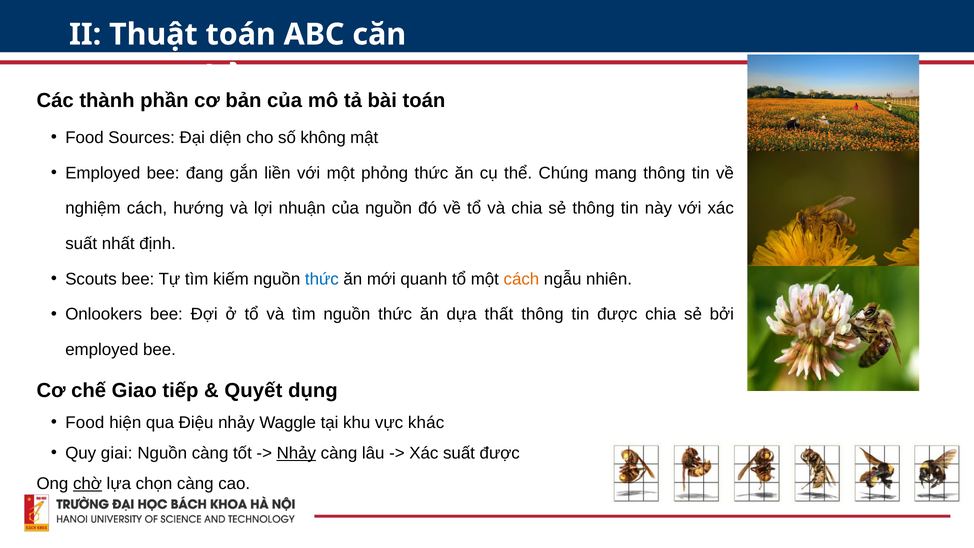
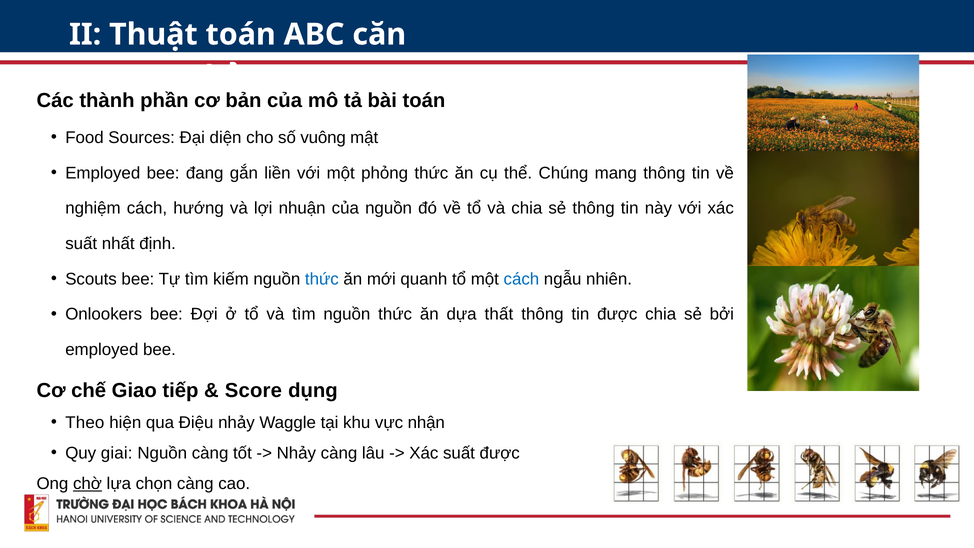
không: không -> vuông
cách at (521, 279) colour: orange -> blue
Quyết: Quyết -> Score
Food at (85, 423): Food -> Theo
khác: khác -> nhận
Nhảy at (296, 453) underline: present -> none
